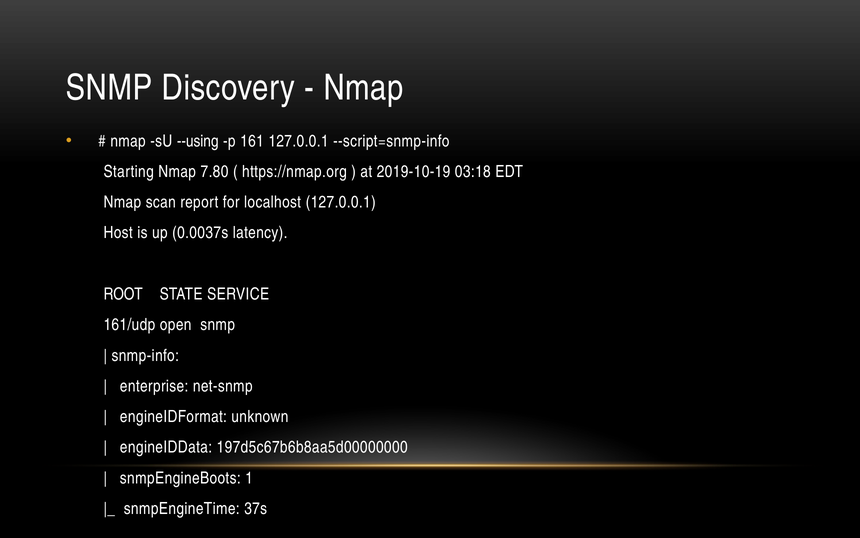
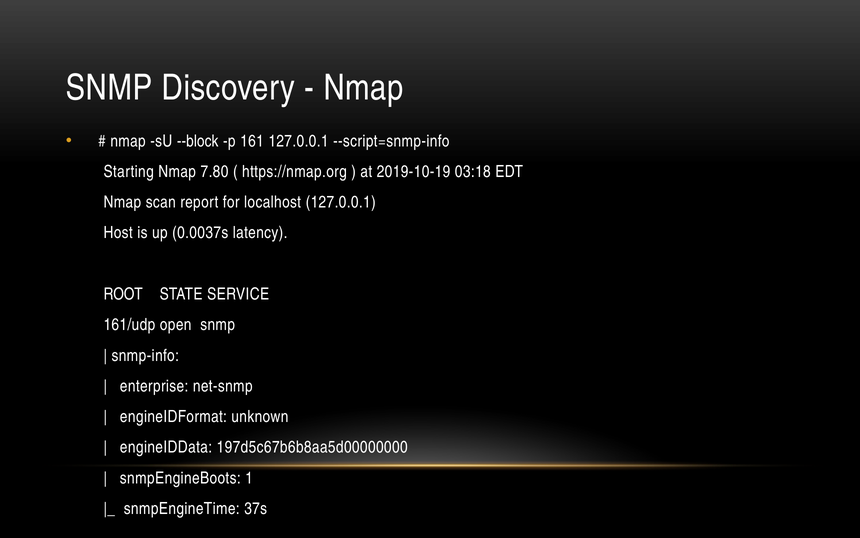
--using: --using -> --block
